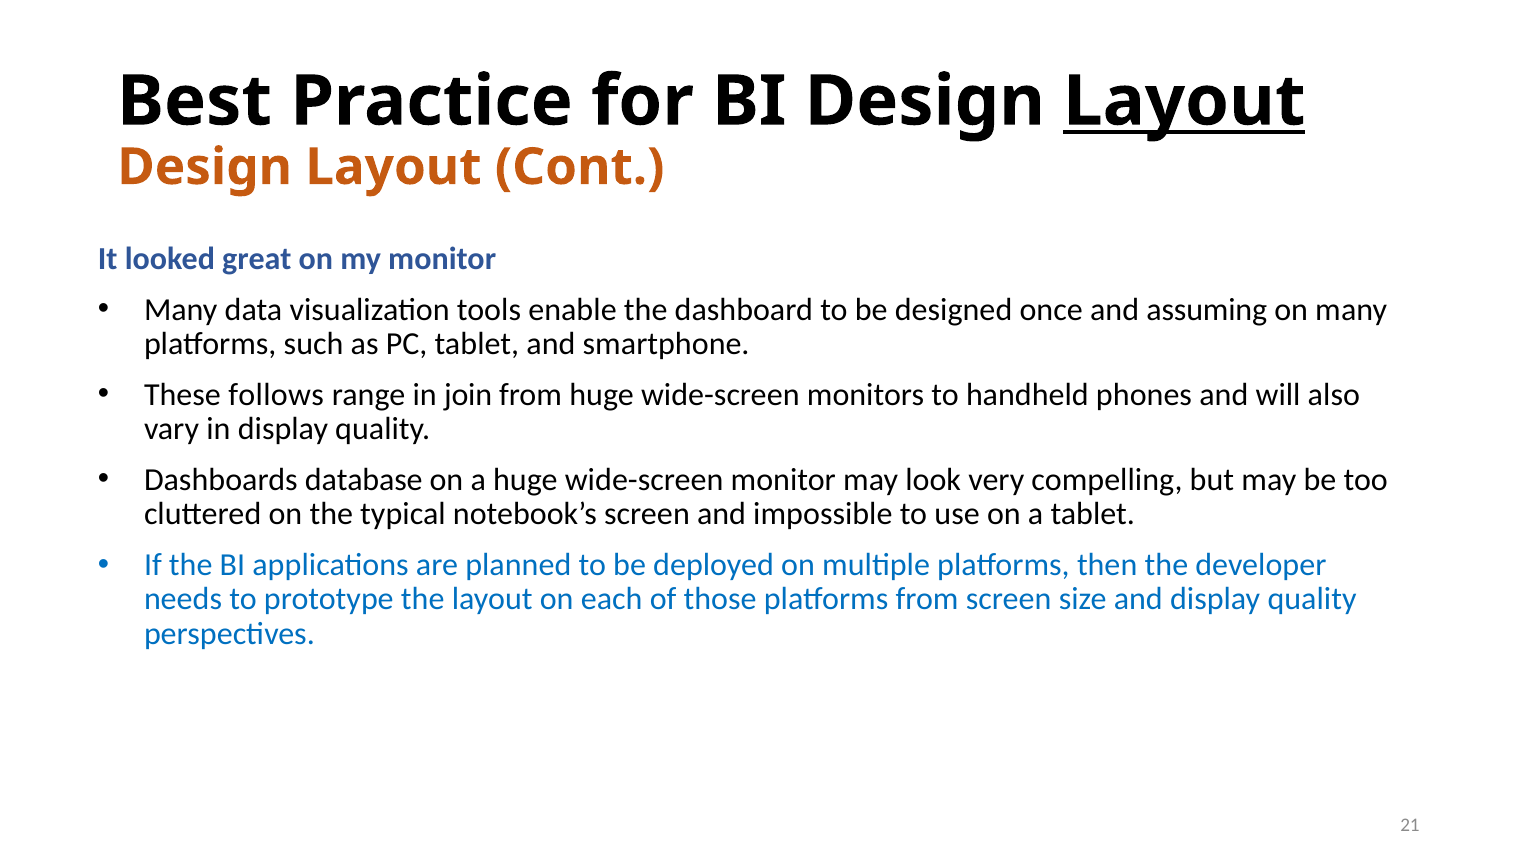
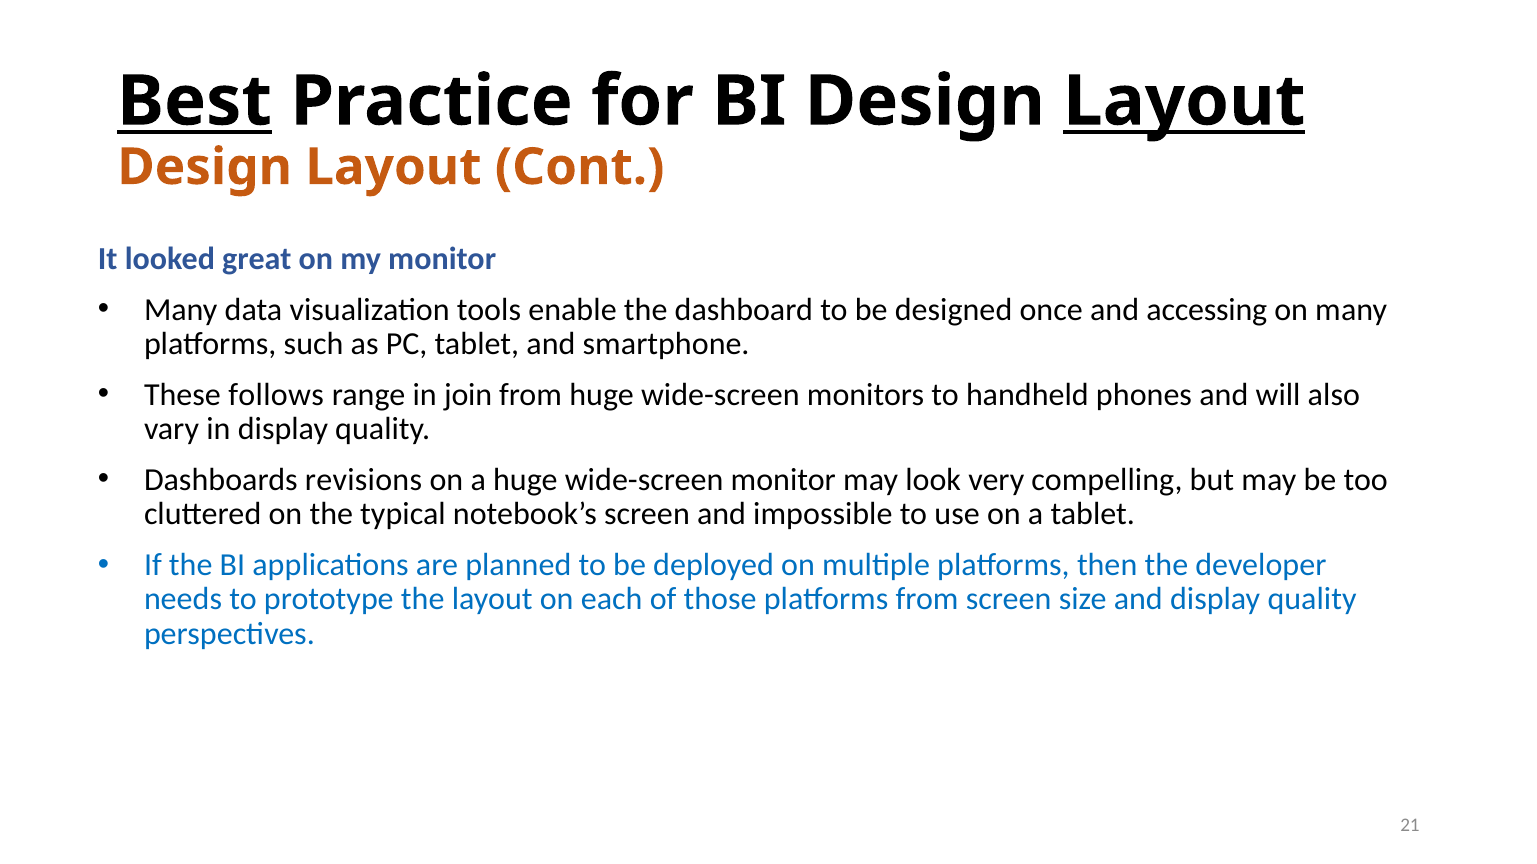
Best underline: none -> present
assuming: assuming -> accessing
database: database -> revisions
